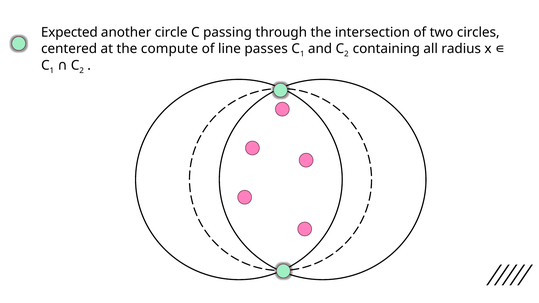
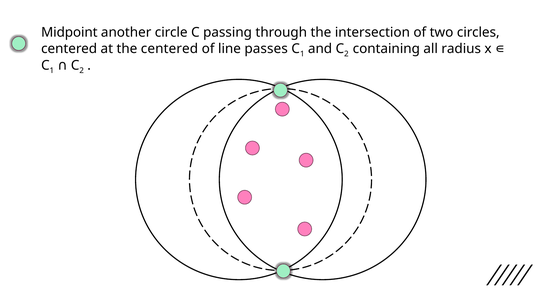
Expected: Expected -> Midpoint
the compute: compute -> centered
